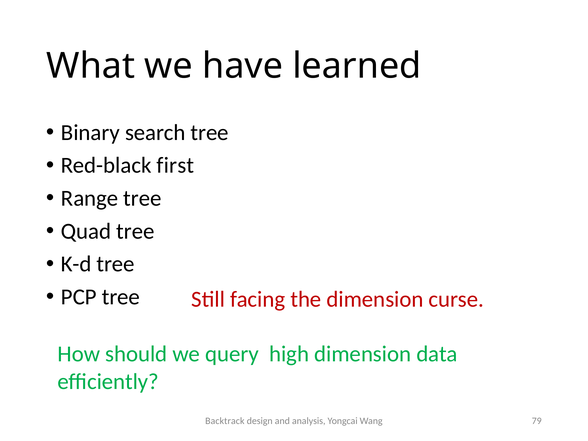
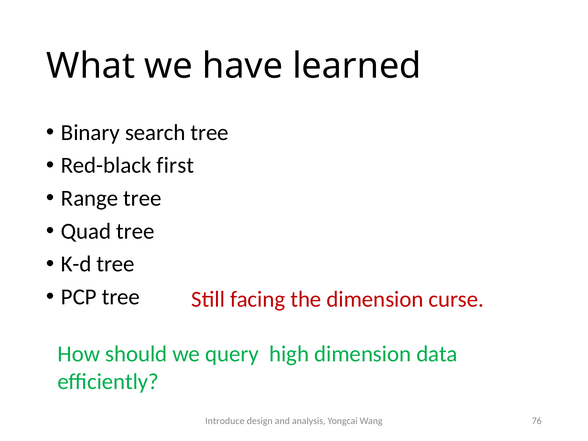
Backtrack: Backtrack -> Introduce
79: 79 -> 76
